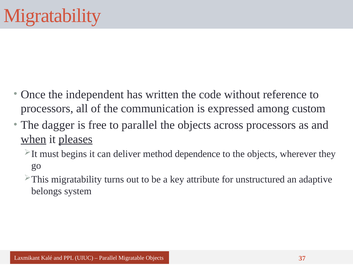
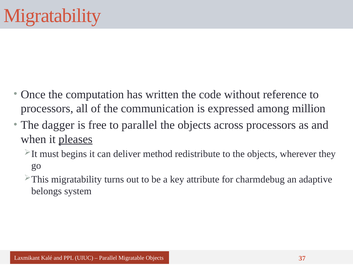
independent: independent -> computation
custom: custom -> million
when underline: present -> none
dependence: dependence -> redistribute
unstructured: unstructured -> charmdebug
